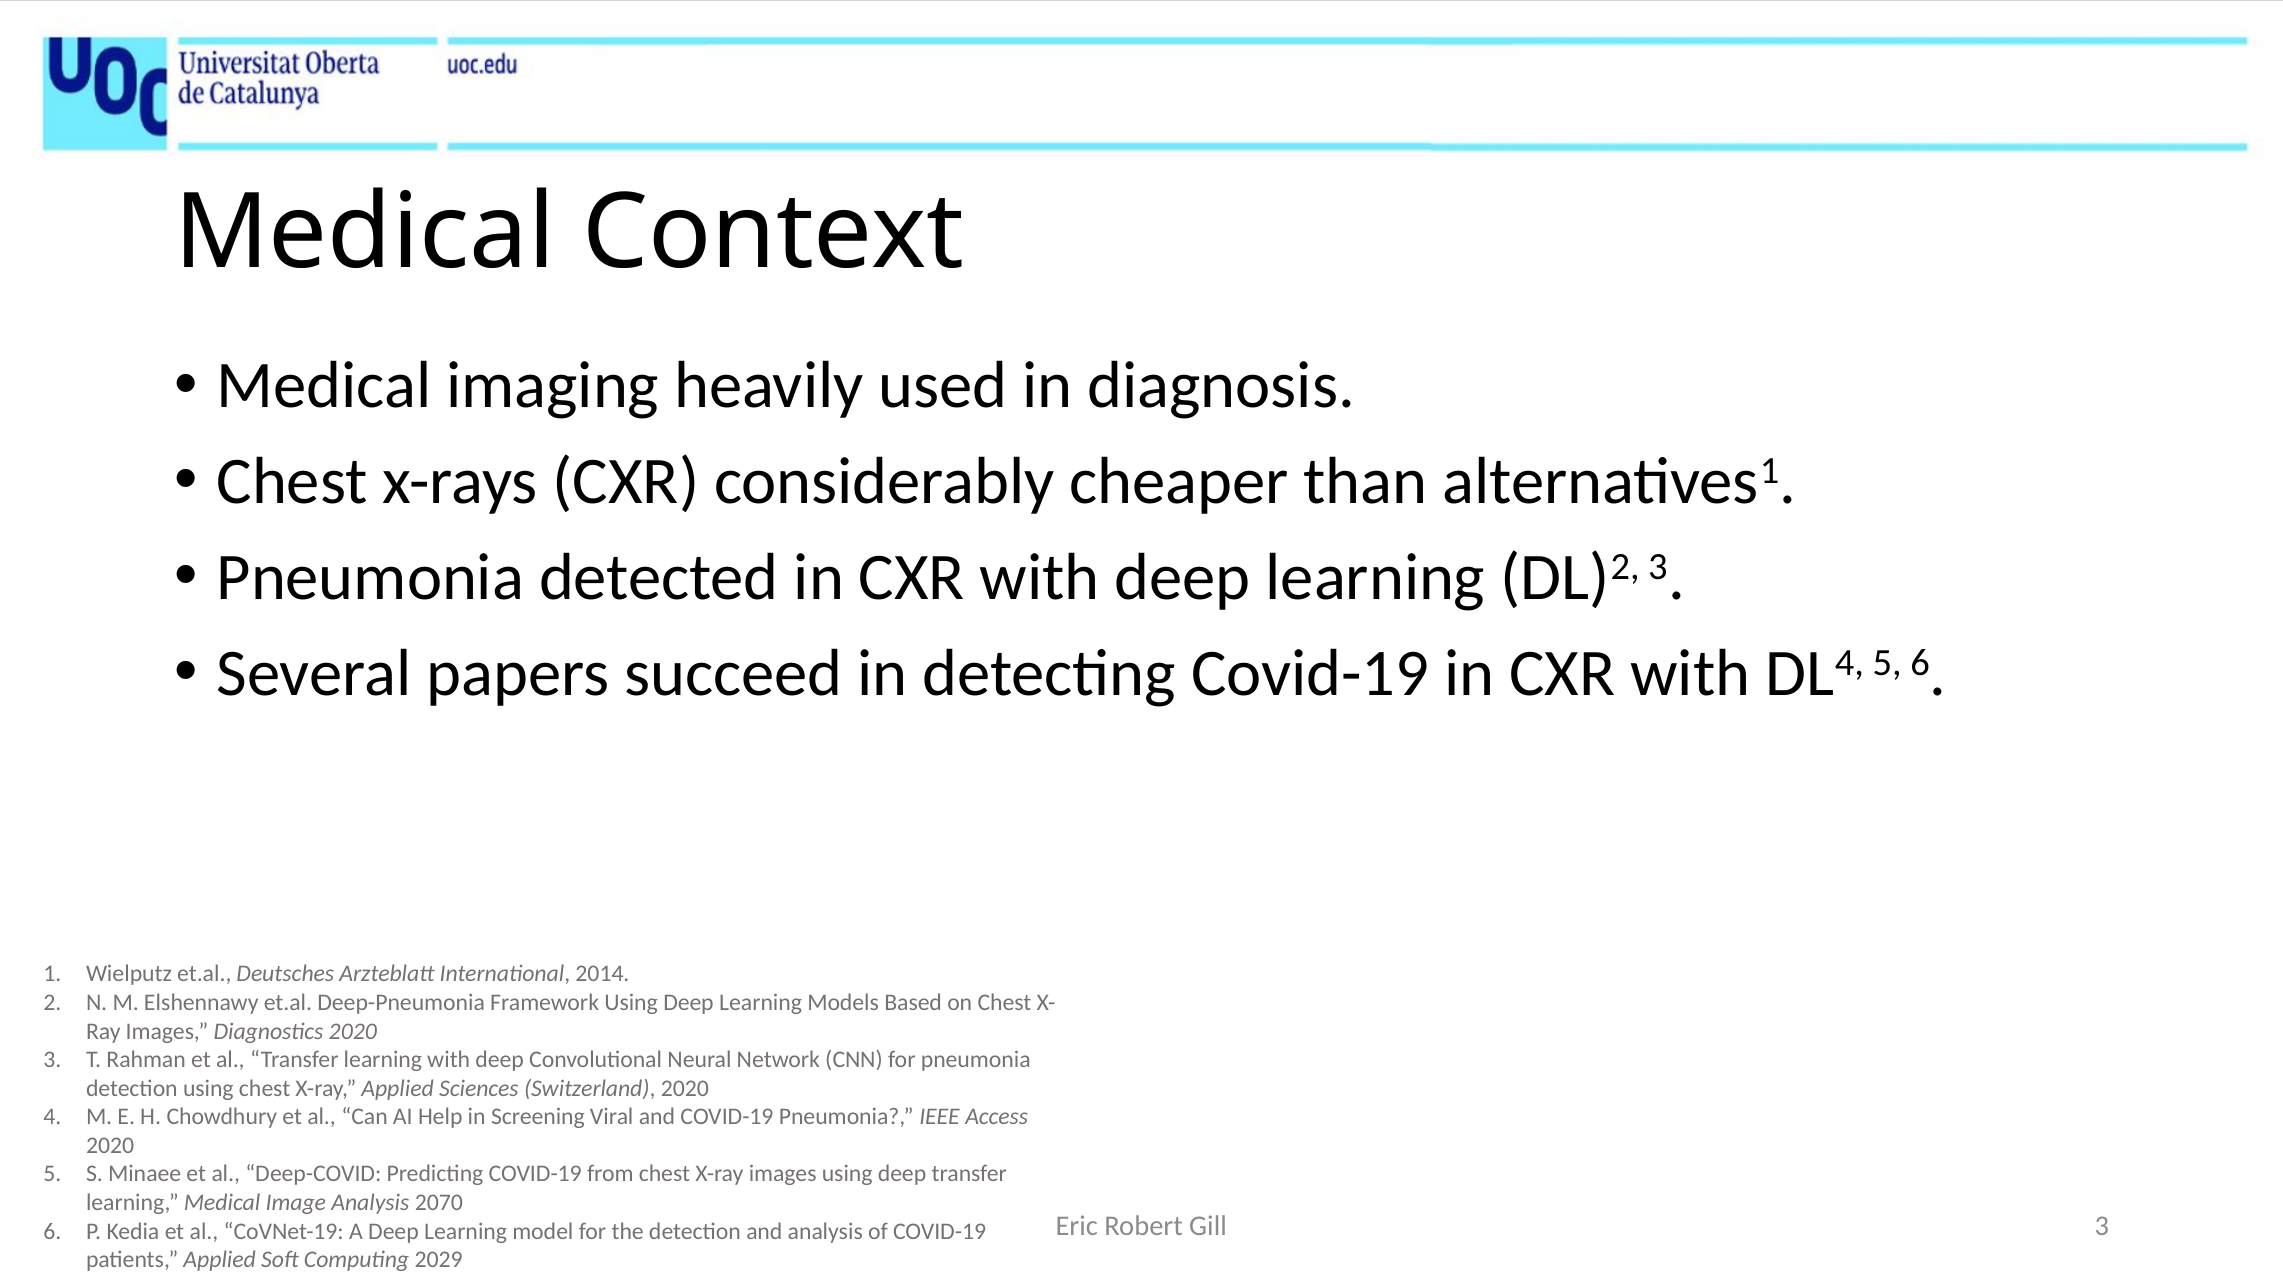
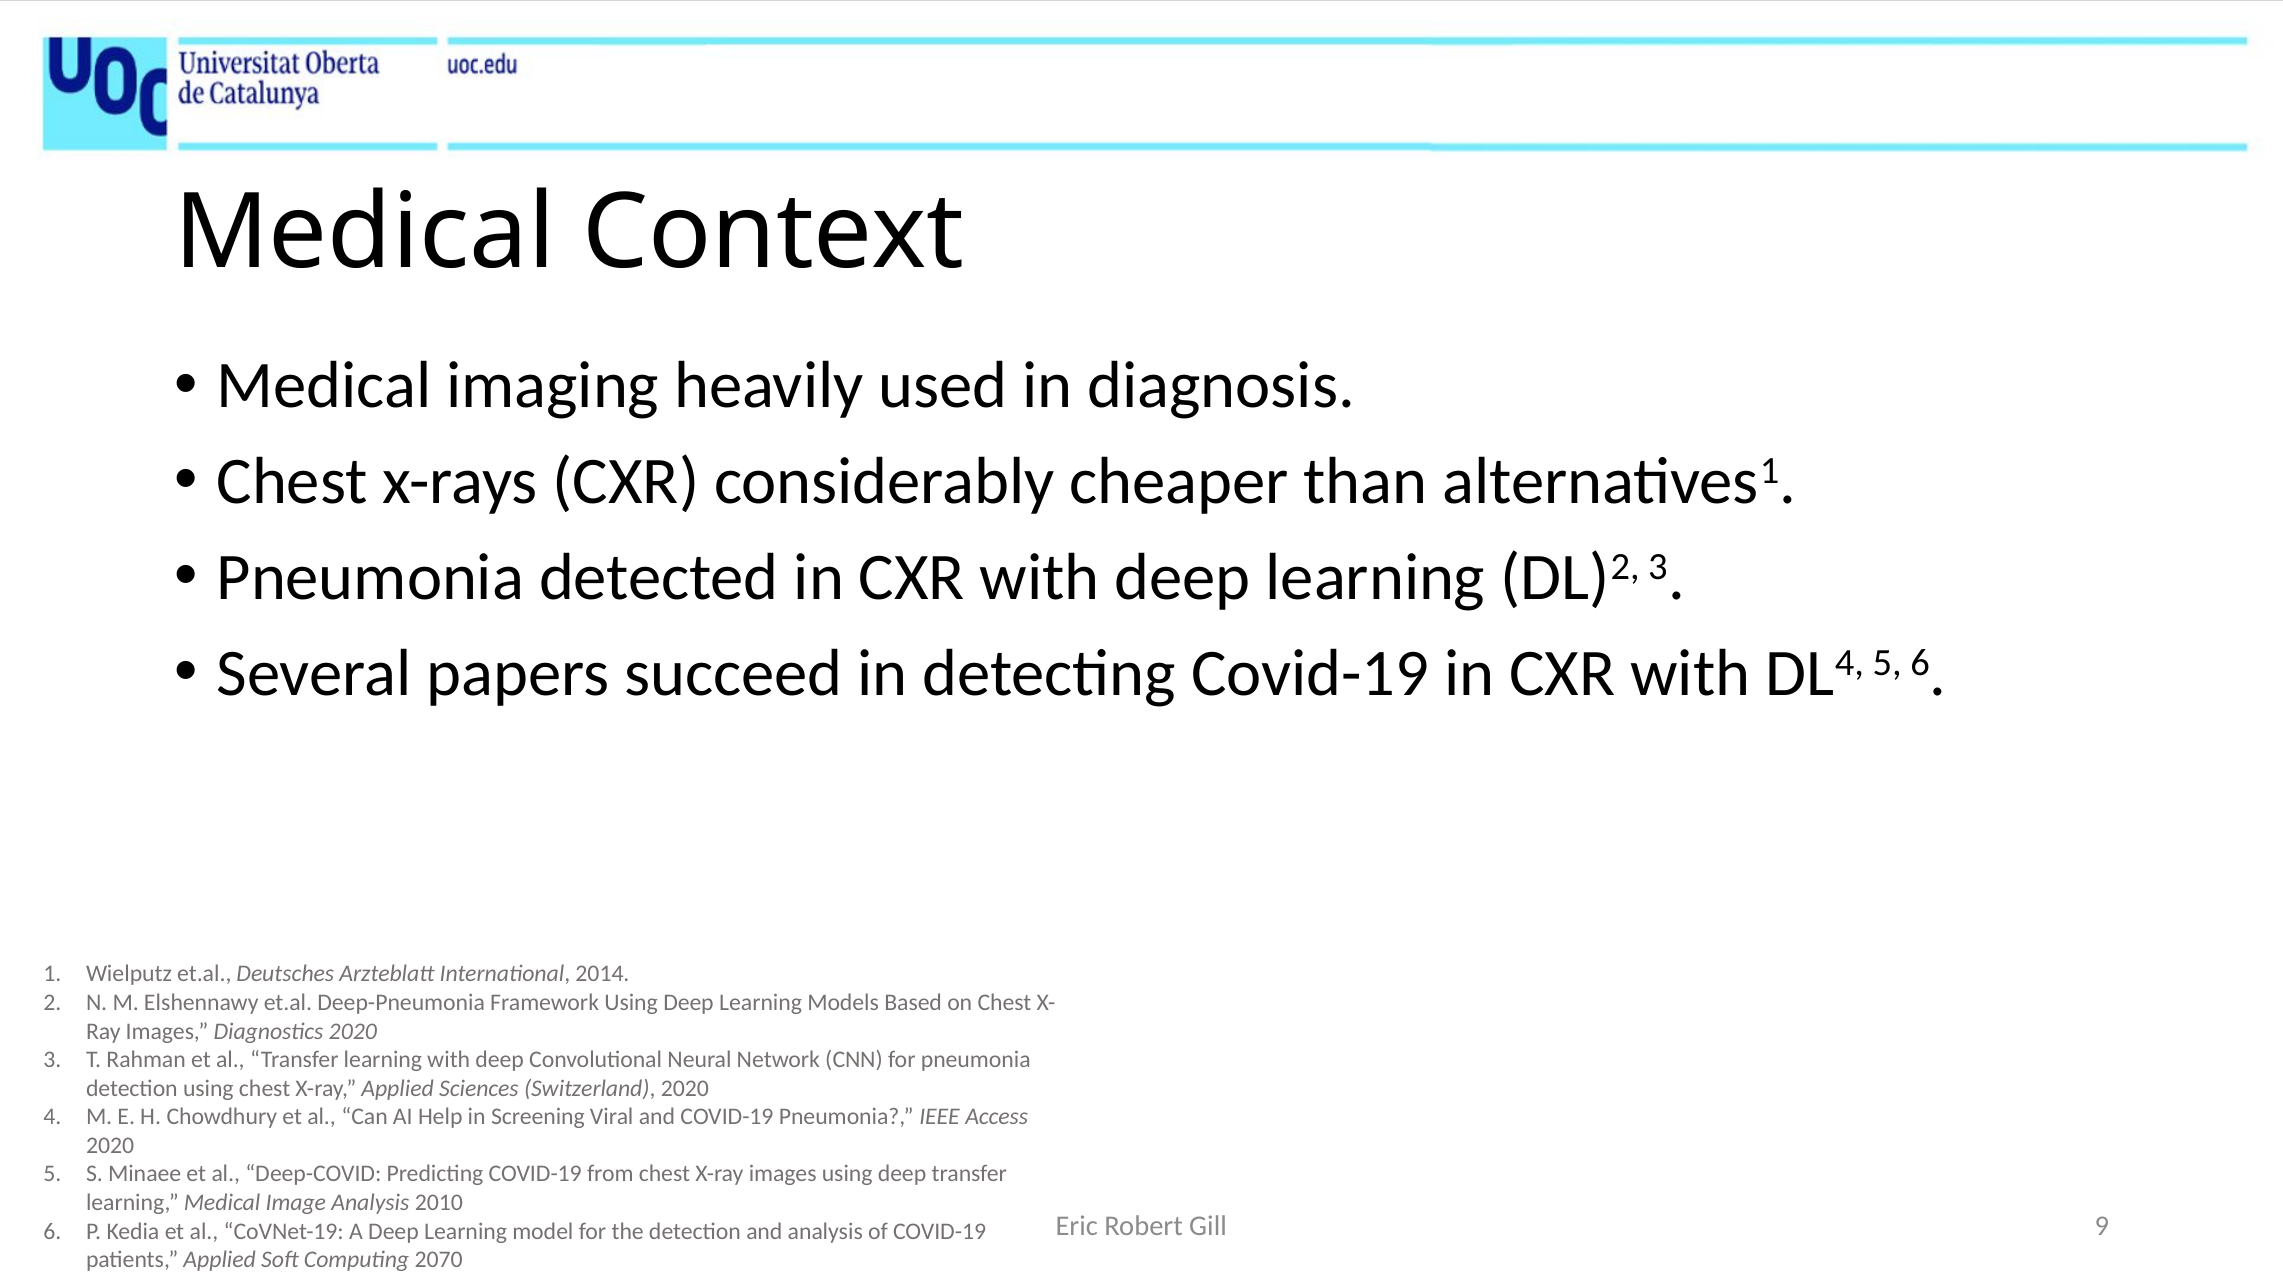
2070: 2070 -> 2010
Gill 3: 3 -> 9
2029: 2029 -> 2070
